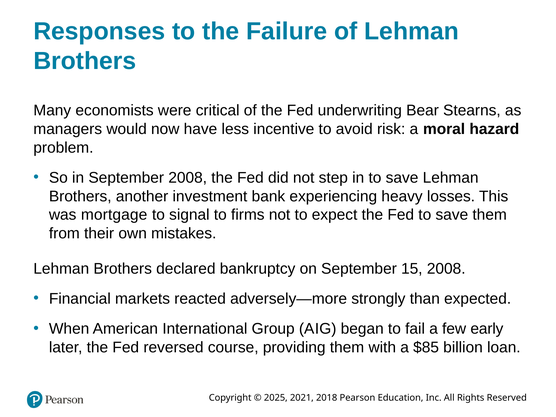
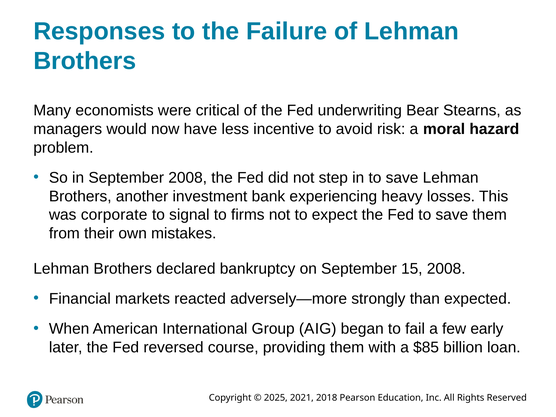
mortgage: mortgage -> corporate
